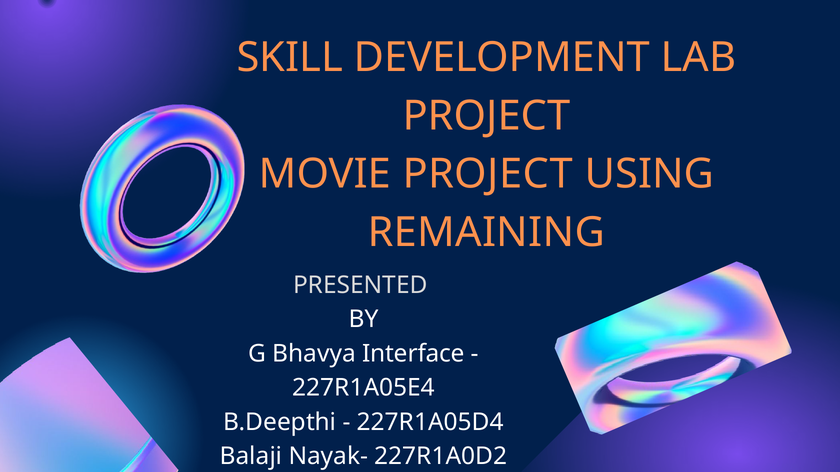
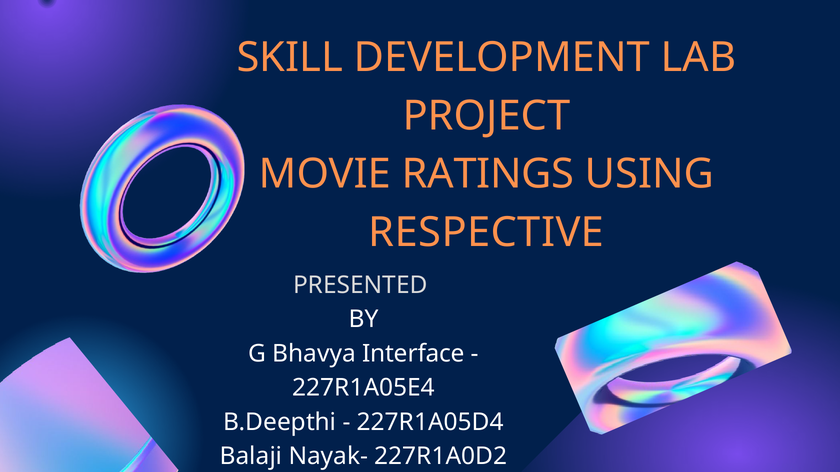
MOVIE PROJECT: PROJECT -> RATINGS
REMAINING: REMAINING -> RESPECTIVE
